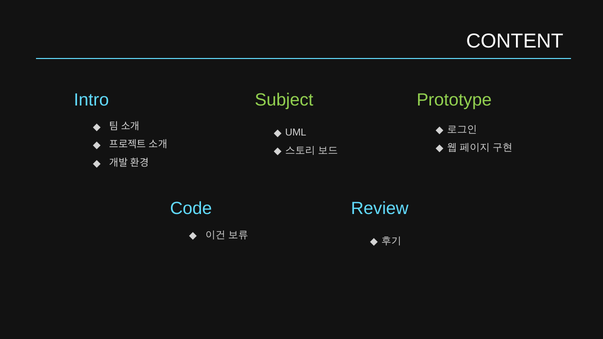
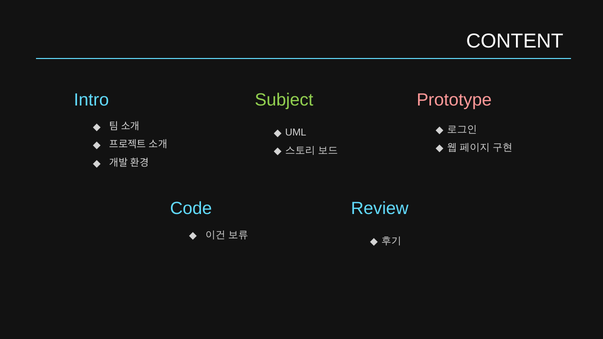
Prototype colour: light green -> pink
